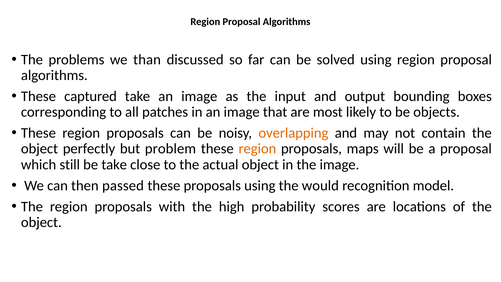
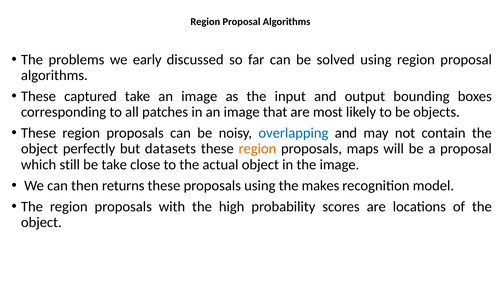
than: than -> early
overlapping colour: orange -> blue
problem: problem -> datasets
passed: passed -> returns
would: would -> makes
